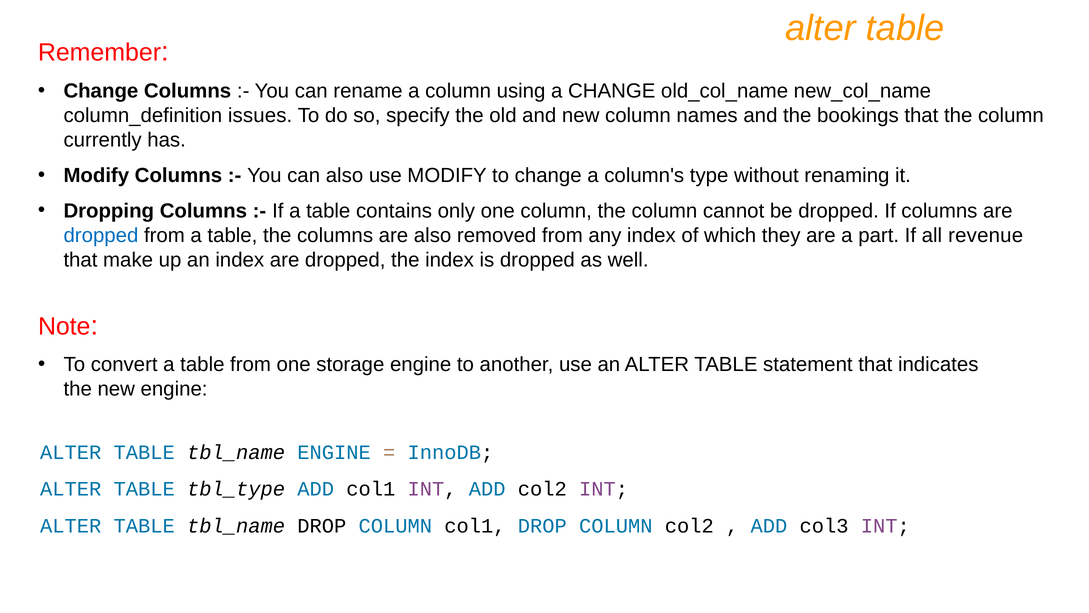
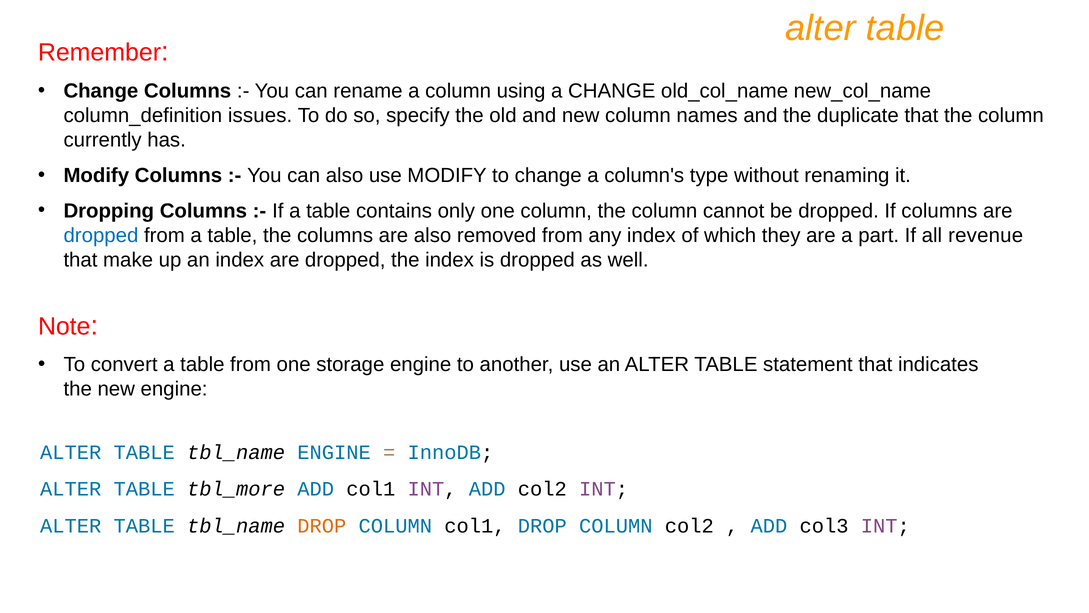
bookings: bookings -> duplicate
tbl_type: tbl_type -> tbl_more
DROP at (322, 525) colour: black -> orange
